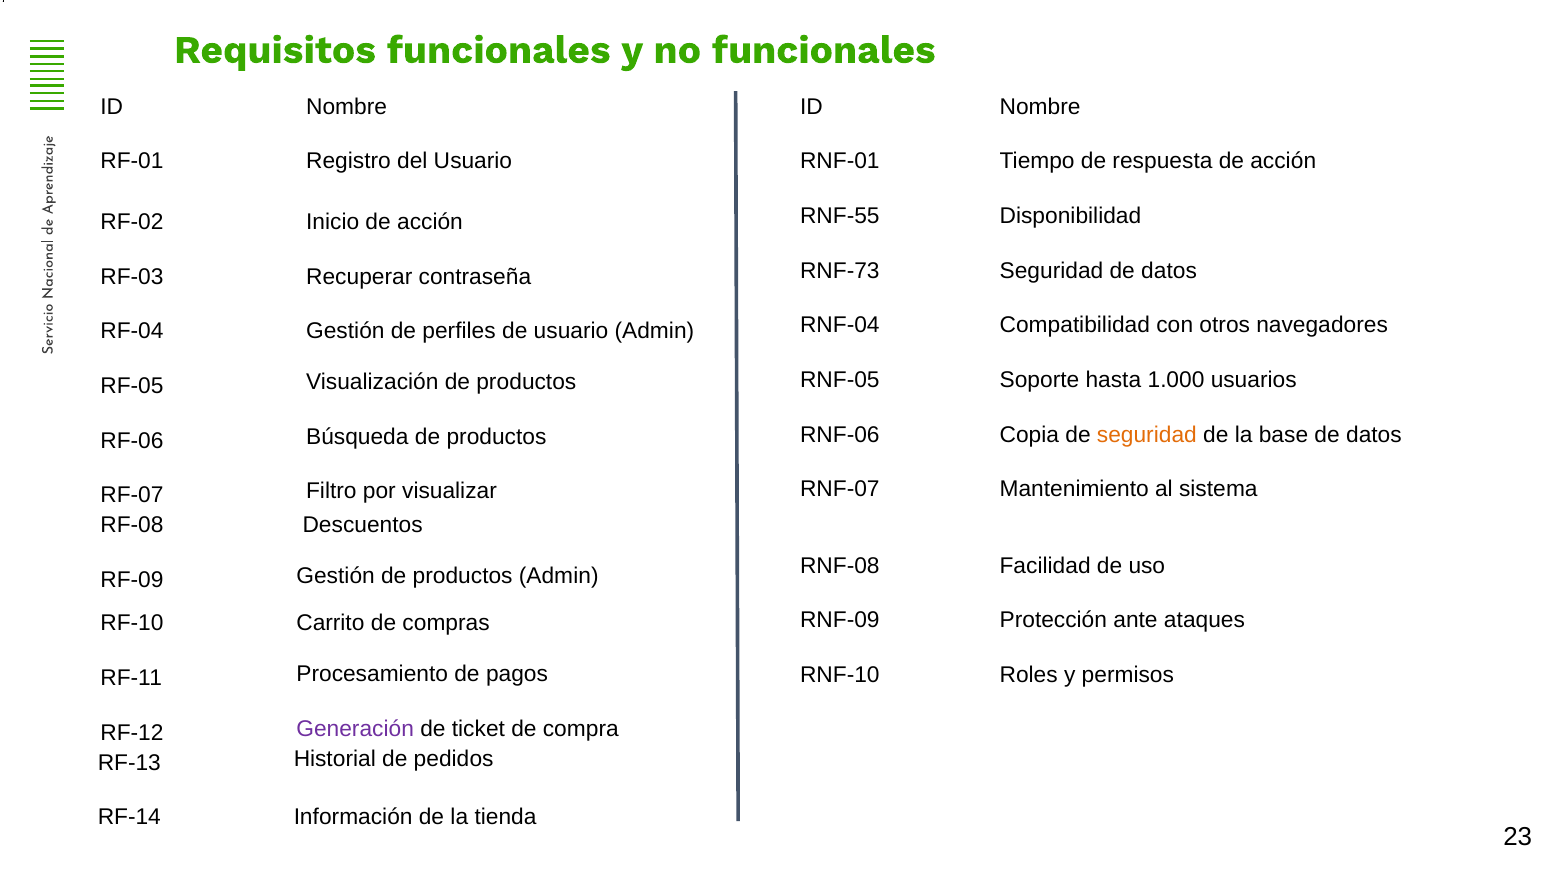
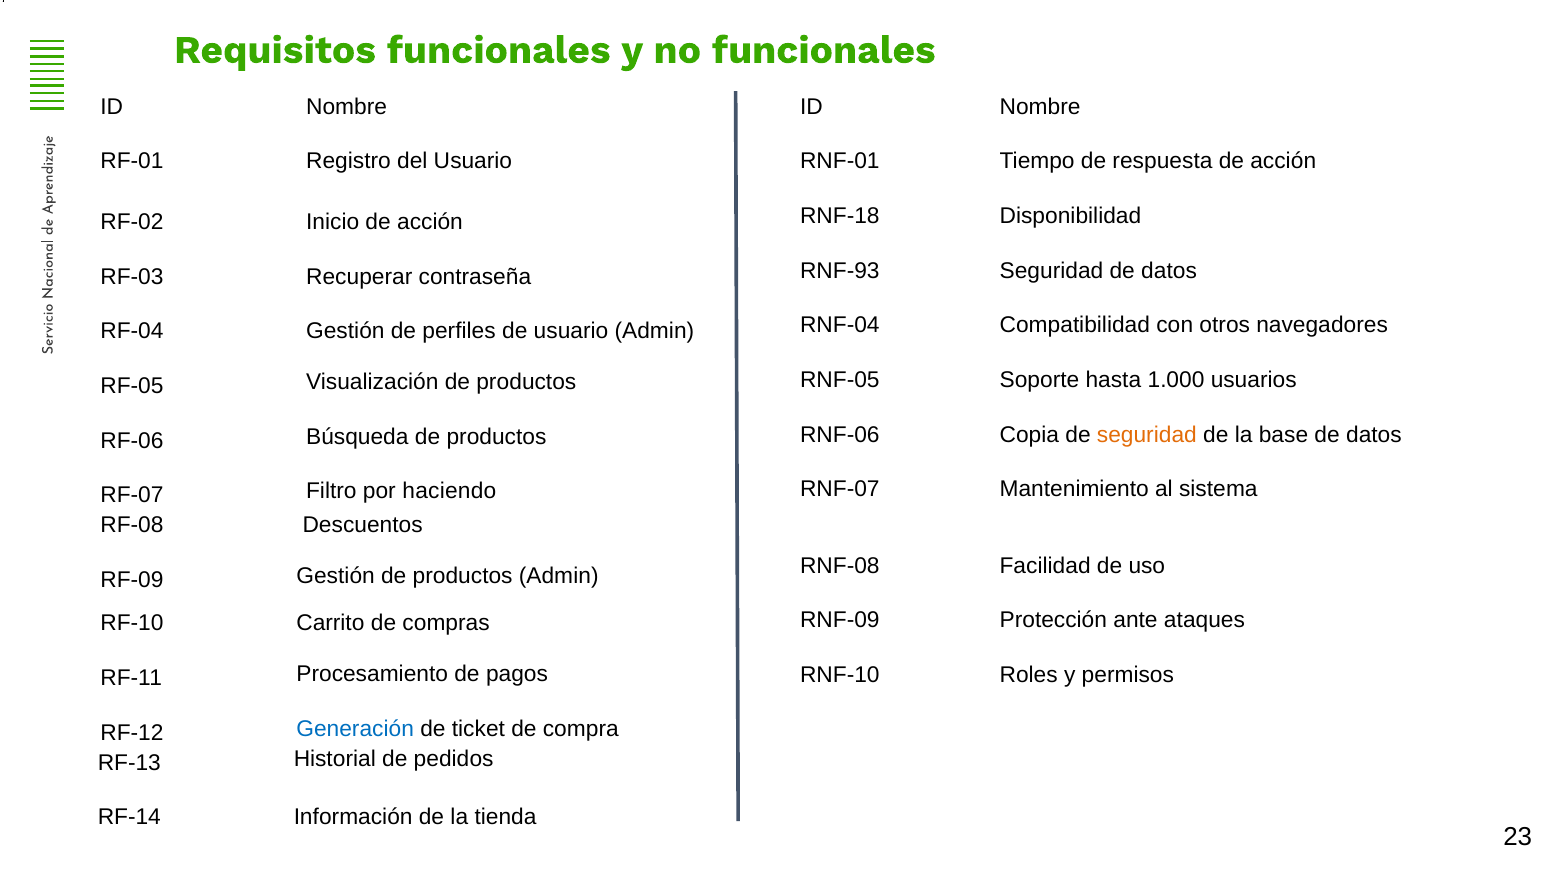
RNF-55: RNF-55 -> RNF-18
RNF-73: RNF-73 -> RNF-93
visualizar: visualizar -> haciendo
Generación colour: purple -> blue
